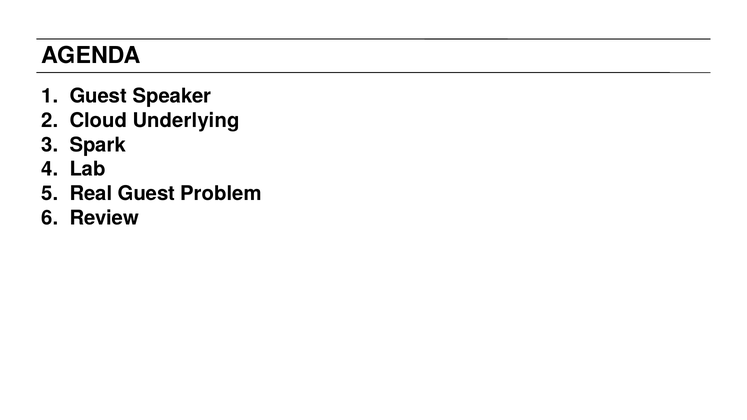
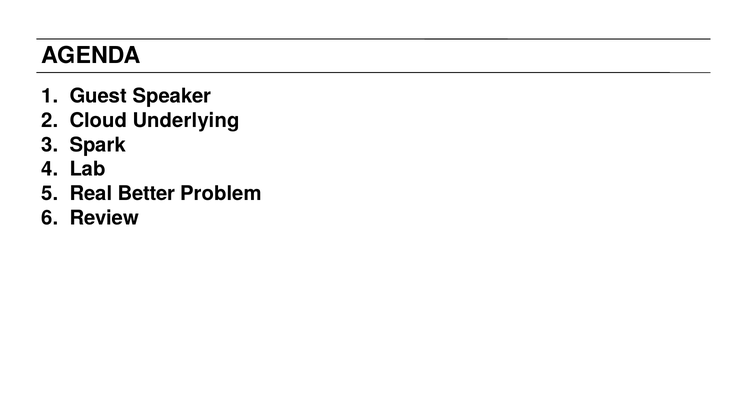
Real Guest: Guest -> Better
